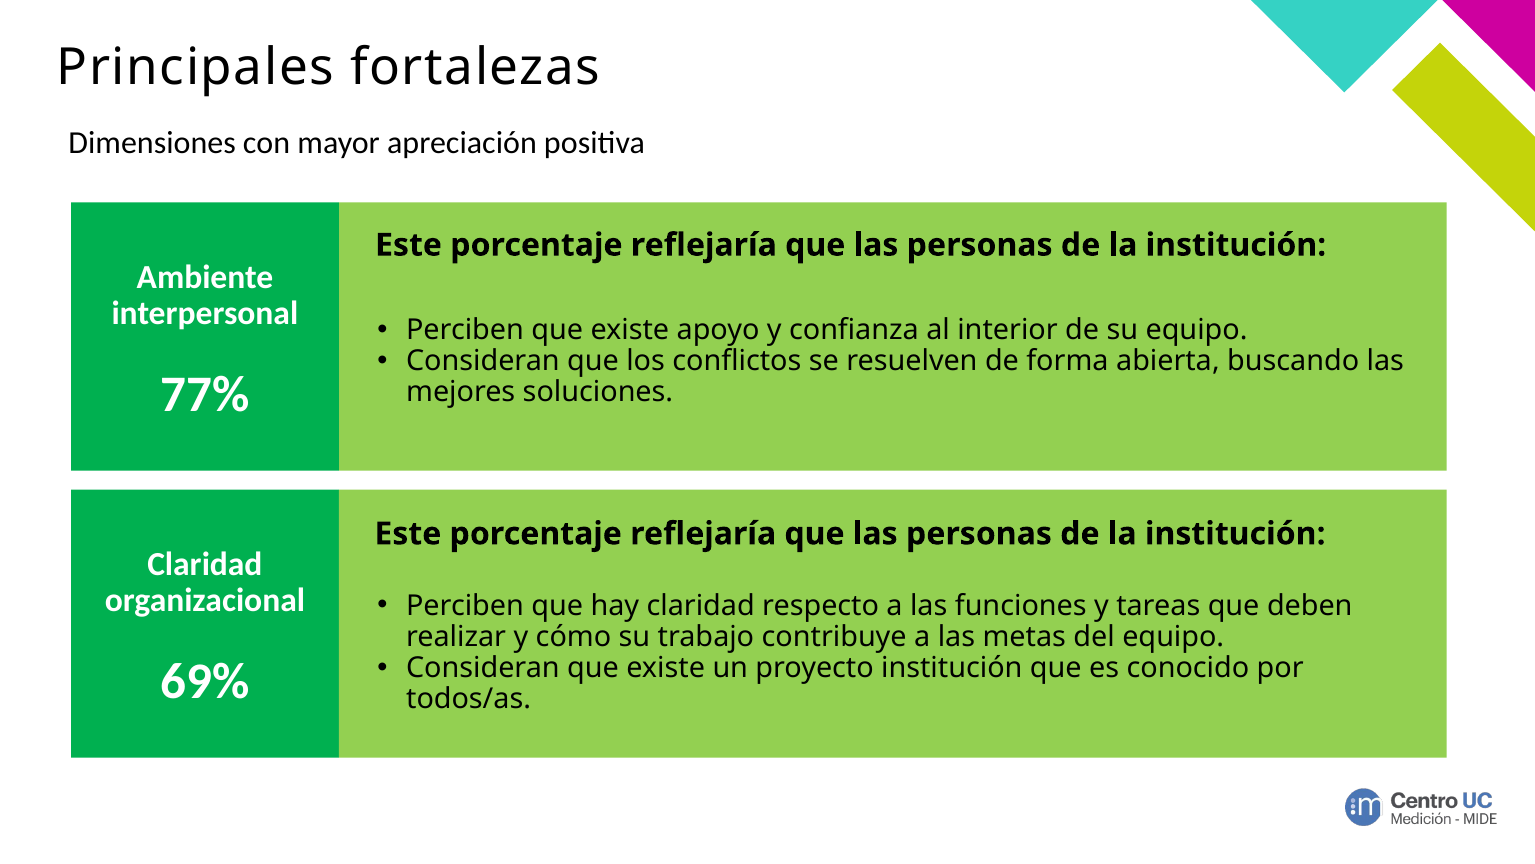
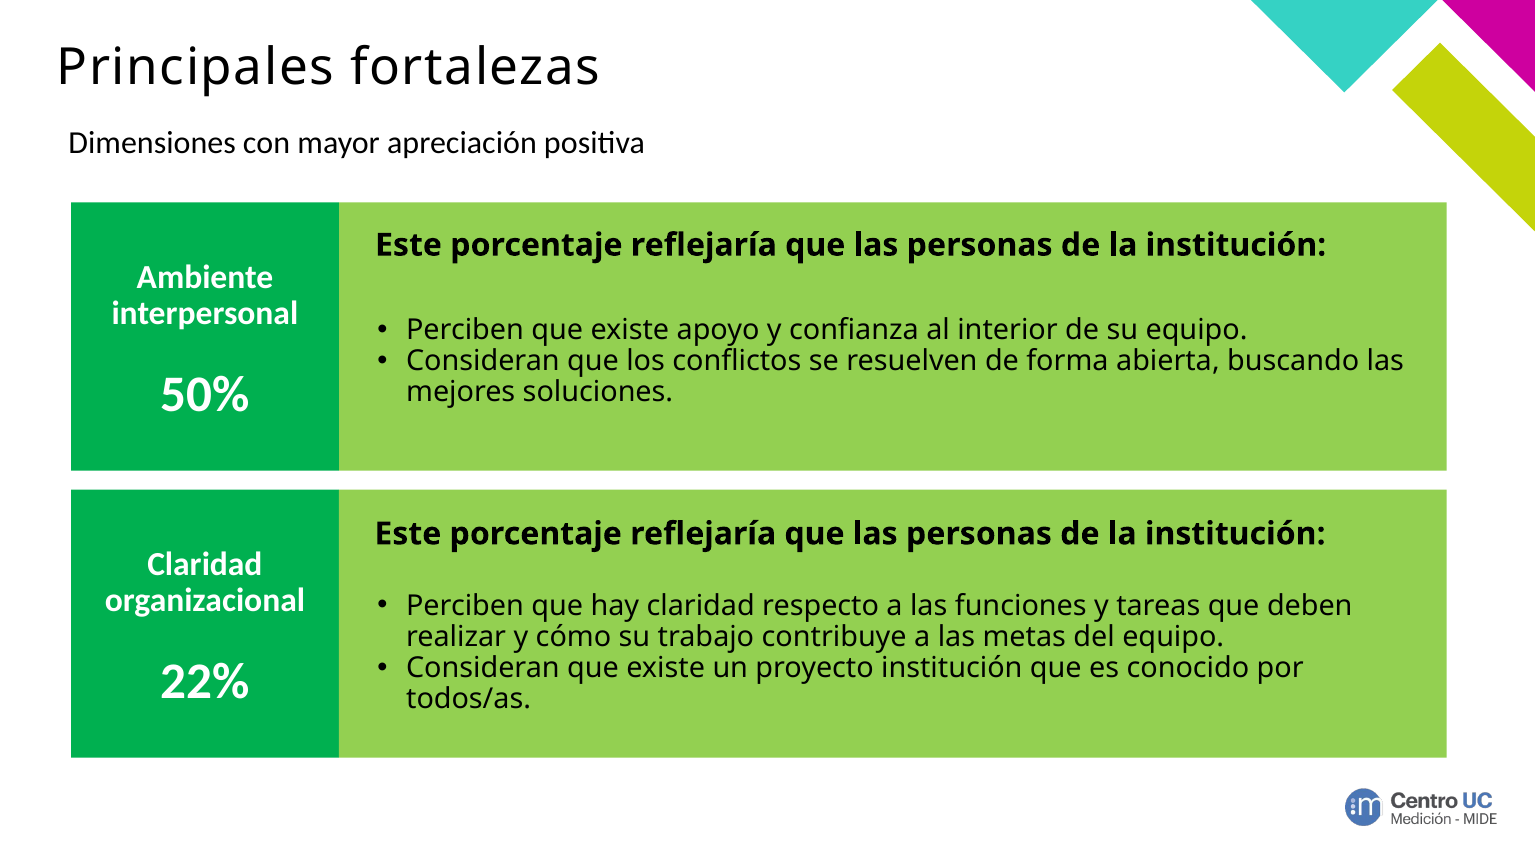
77%: 77% -> 50%
69%: 69% -> 22%
